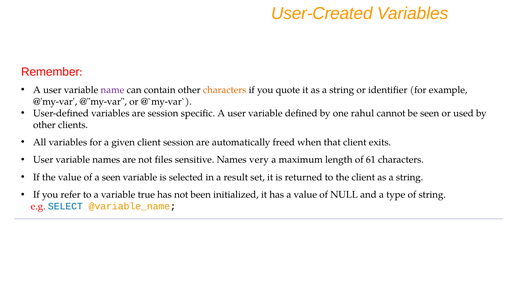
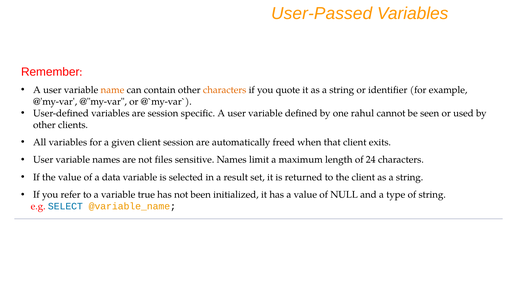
User-Created: User-Created -> User-Passed
name colour: purple -> orange
very: very -> limit
61: 61 -> 24
a seen: seen -> data
